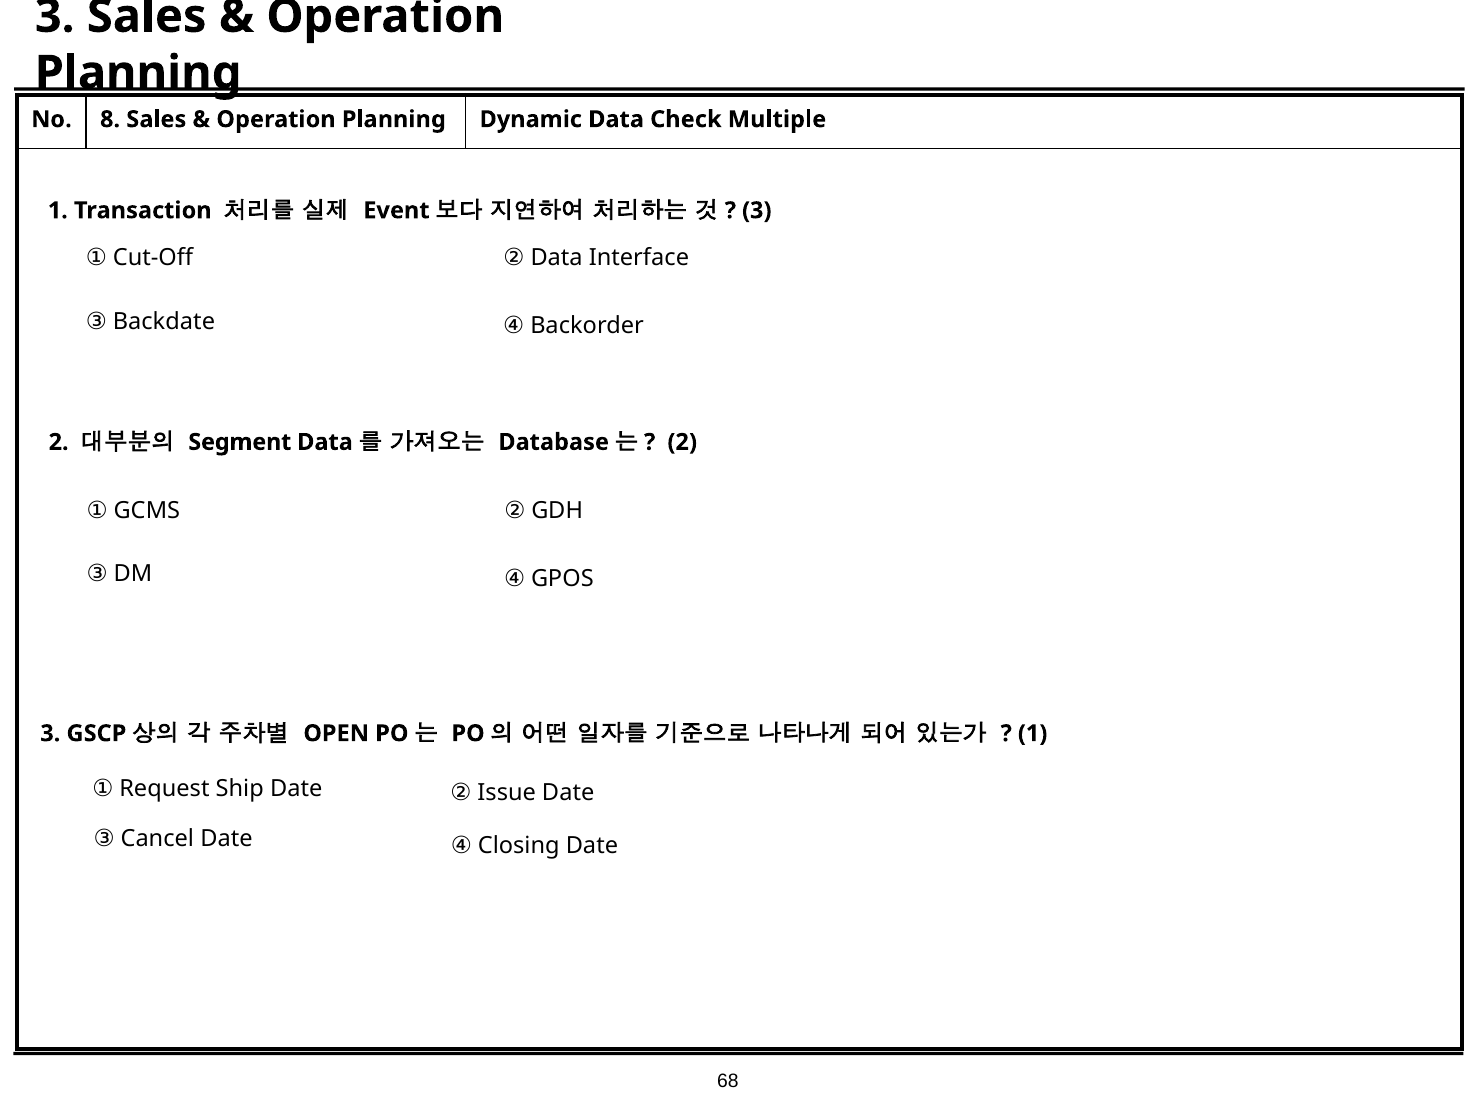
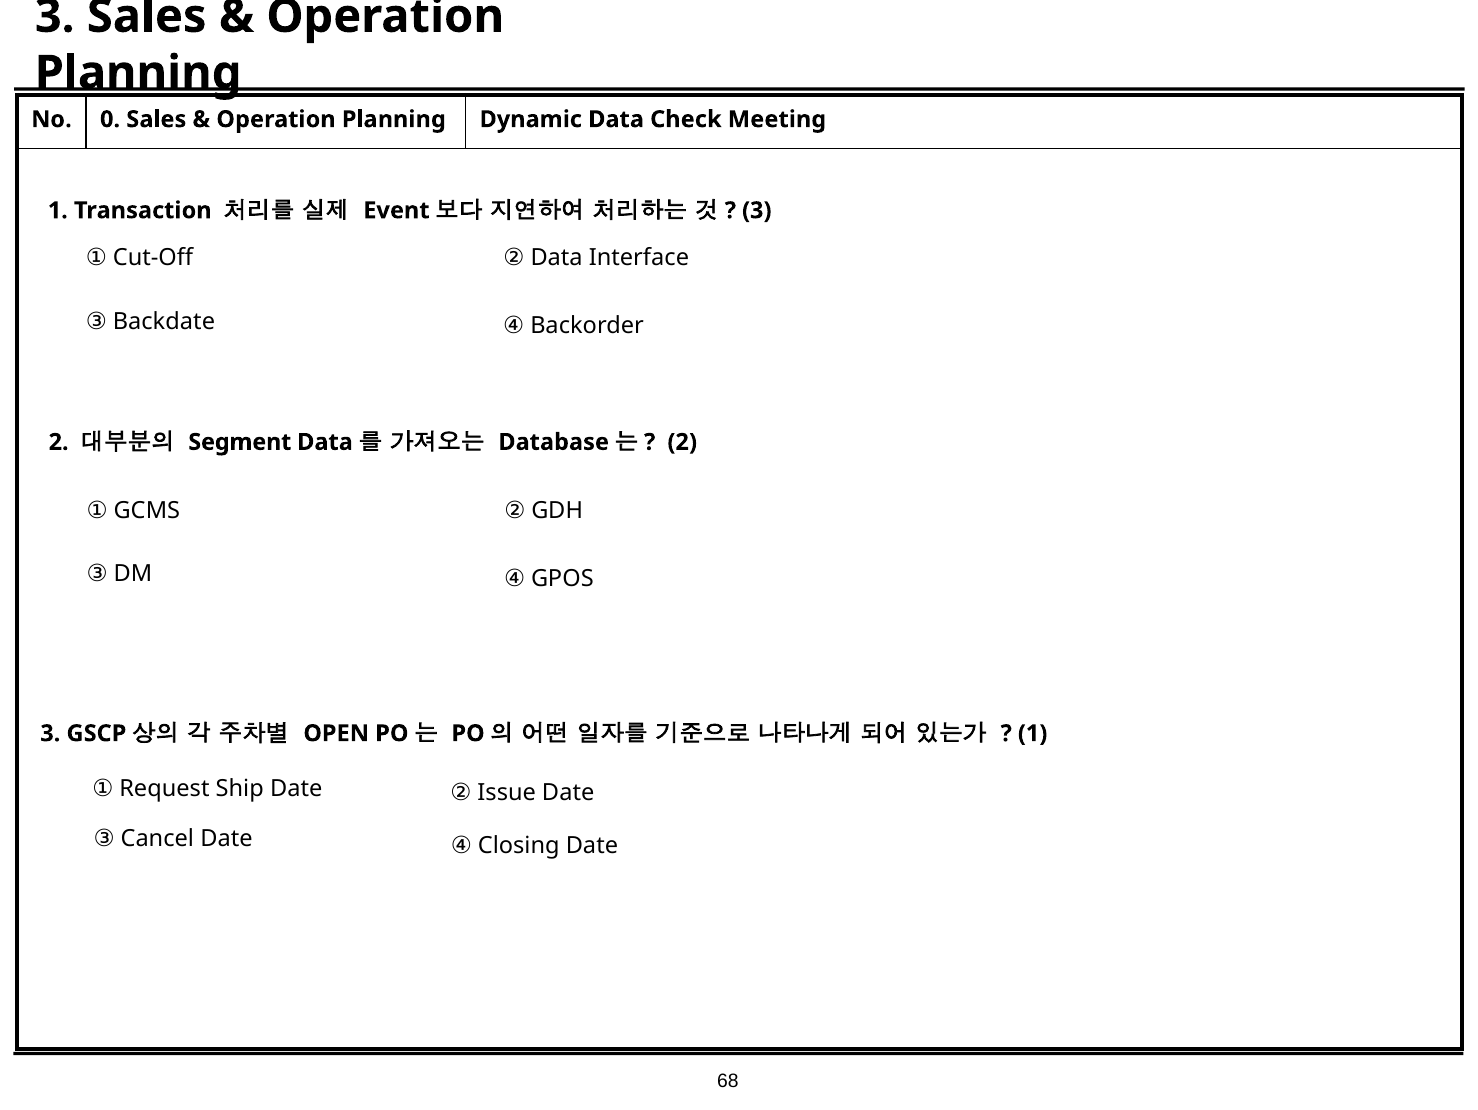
8: 8 -> 0
Multiple: Multiple -> Meeting
